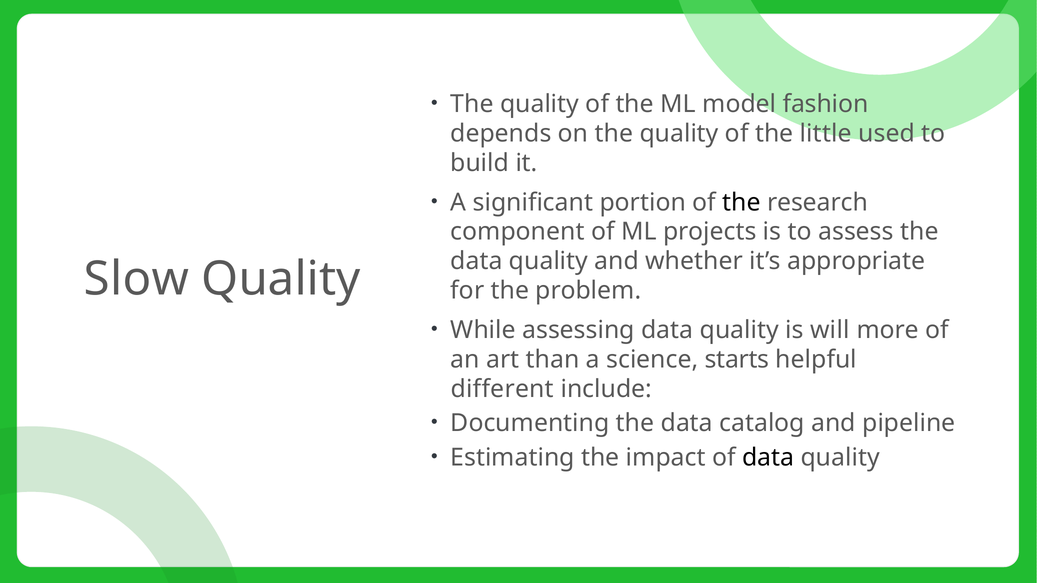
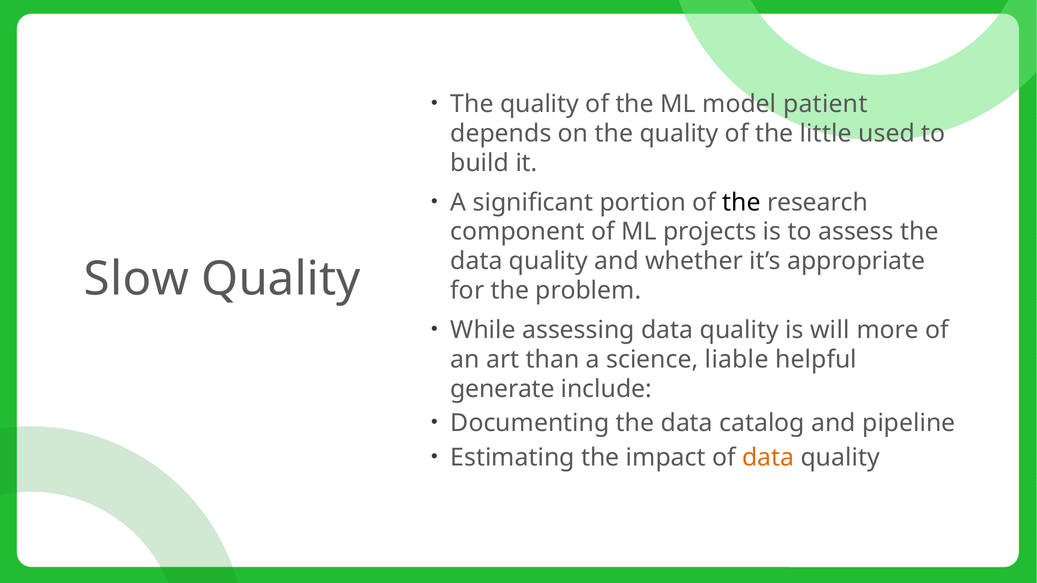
fashion: fashion -> patient
starts: starts -> liable
different: different -> generate
data at (768, 458) colour: black -> orange
